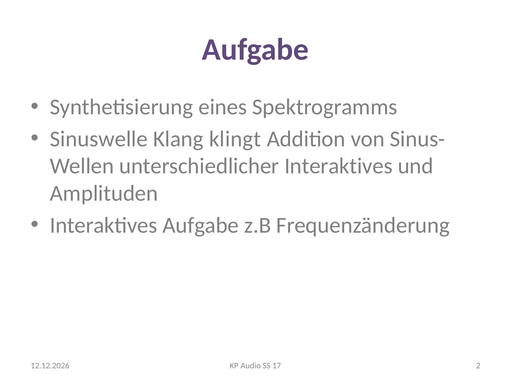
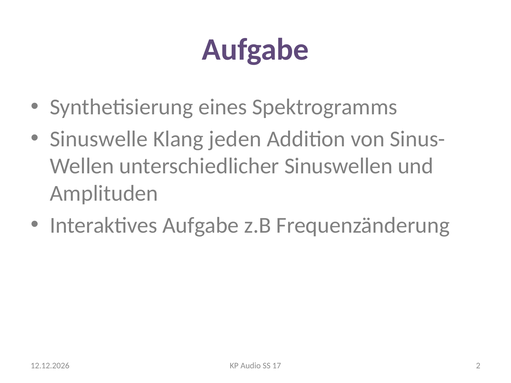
klingt: klingt -> jeden
unterschiedlicher Interaktives: Interaktives -> Sinuswellen
